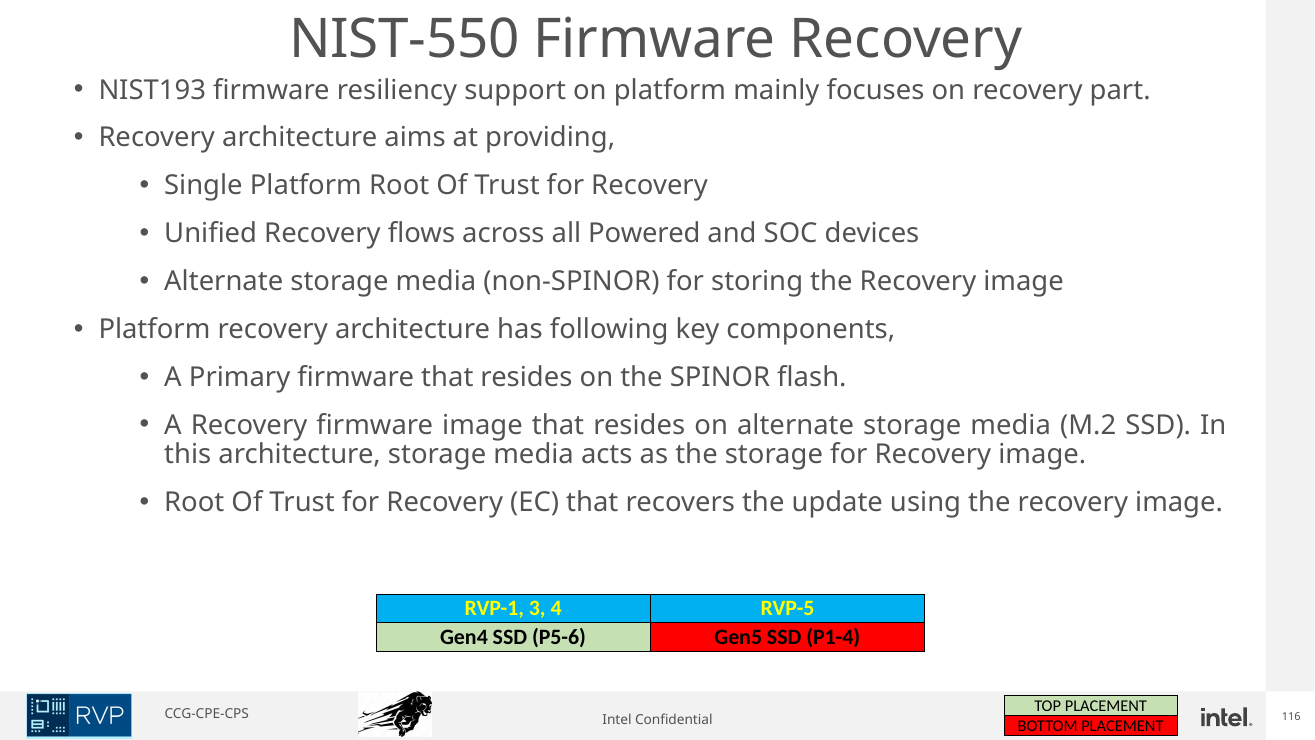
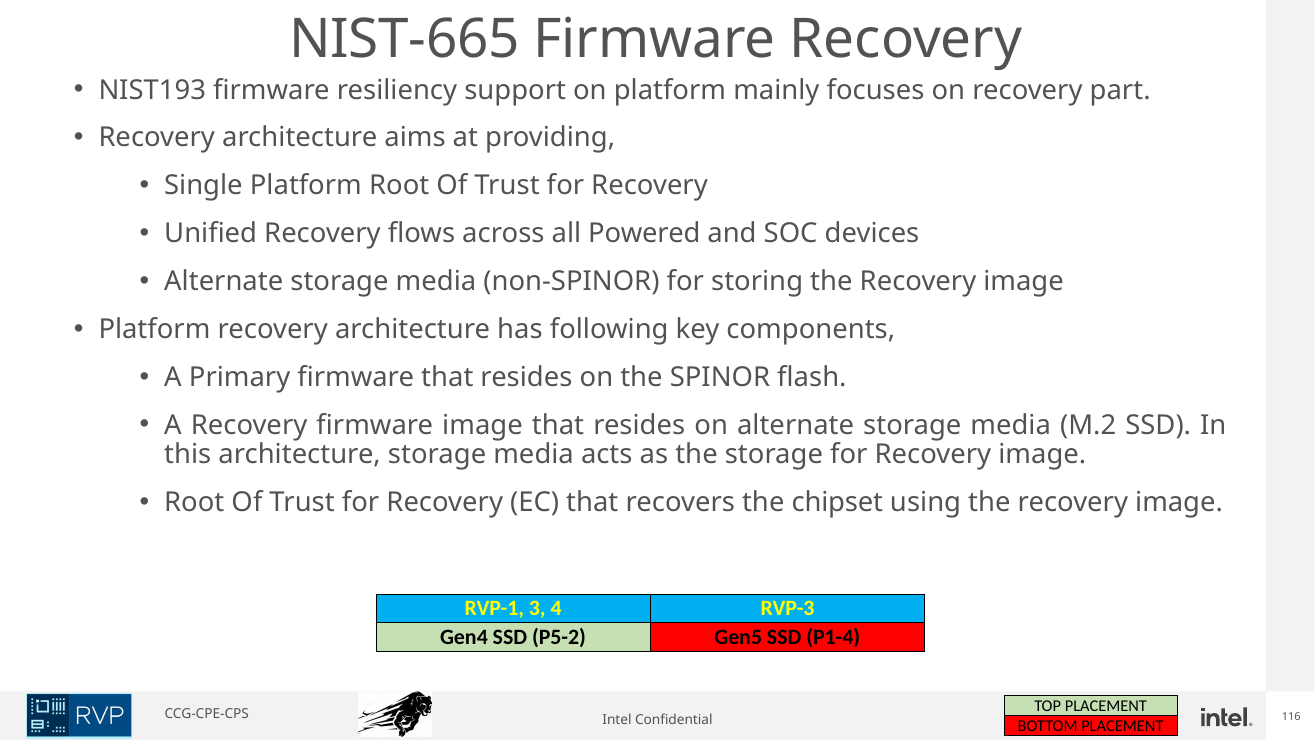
NIST-550: NIST-550 -> NIST-665
update: update -> chipset
RVP-5: RVP-5 -> RVP-3
P5-6: P5-6 -> P5-2
